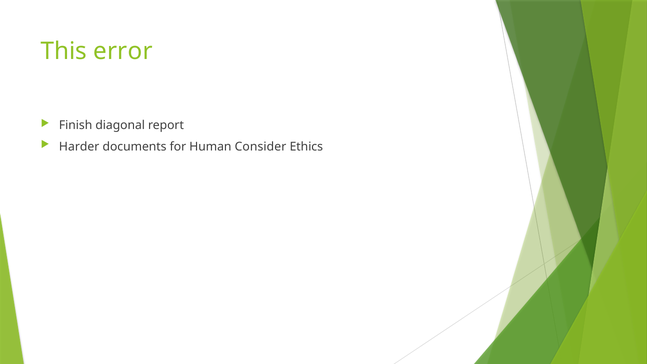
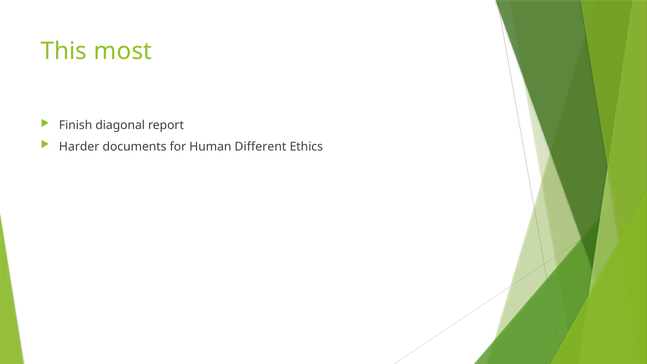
error: error -> most
Consider: Consider -> Different
